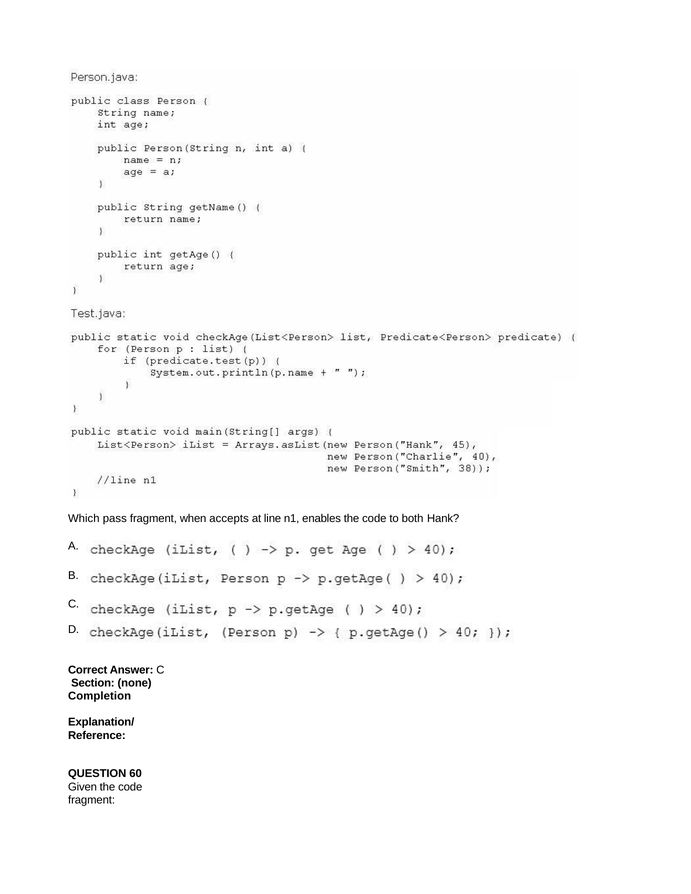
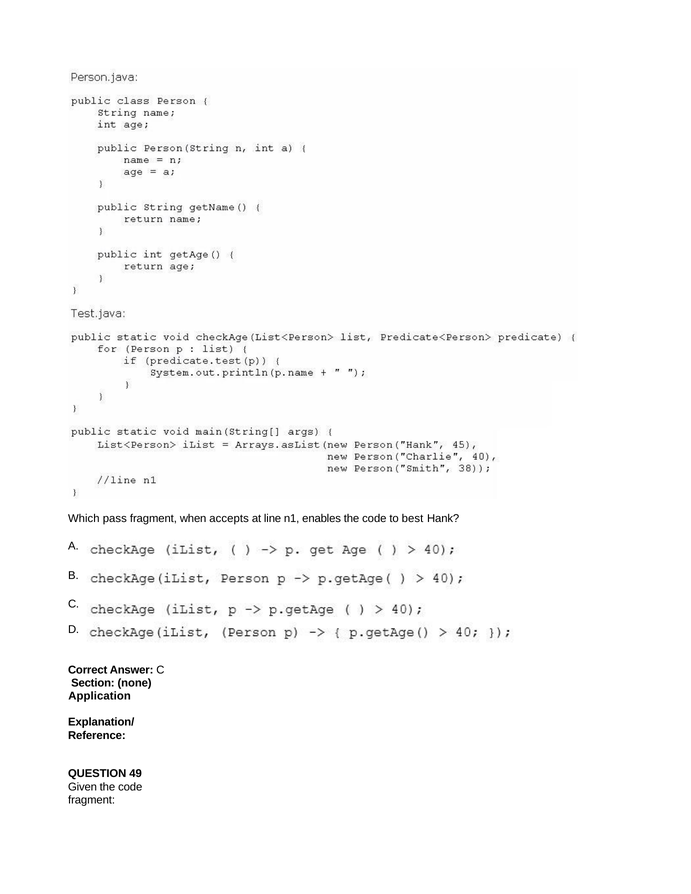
both: both -> best
Completion: Completion -> Application
60: 60 -> 49
